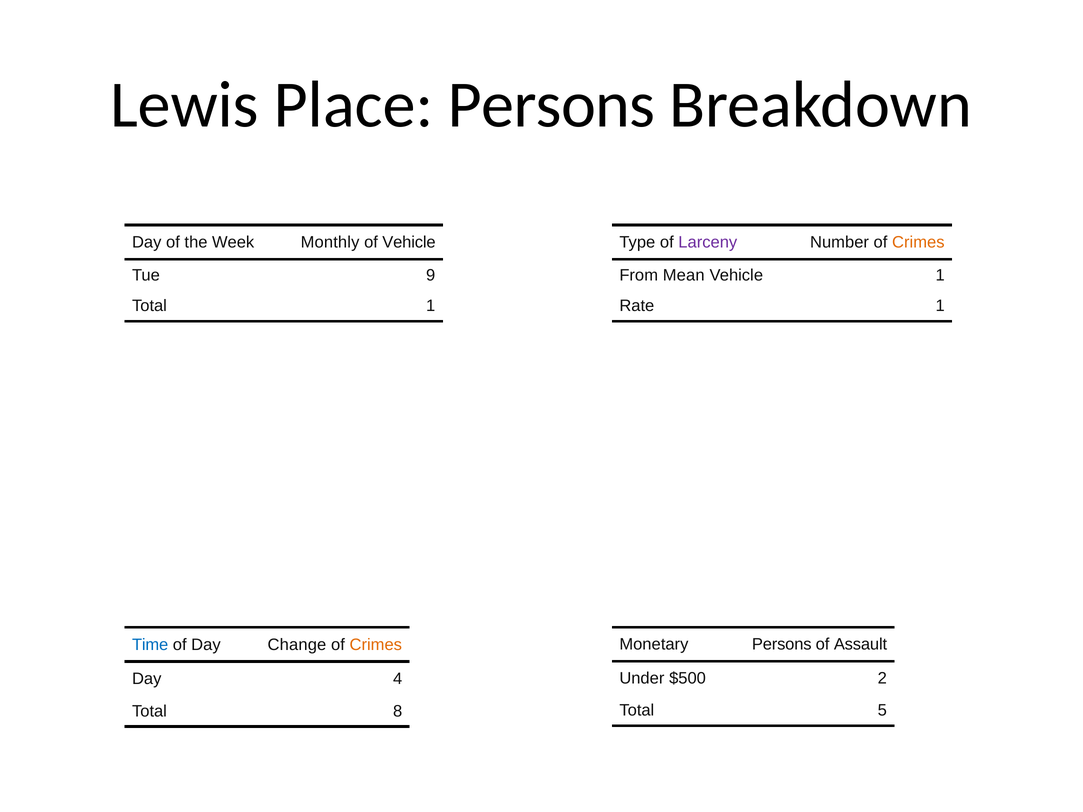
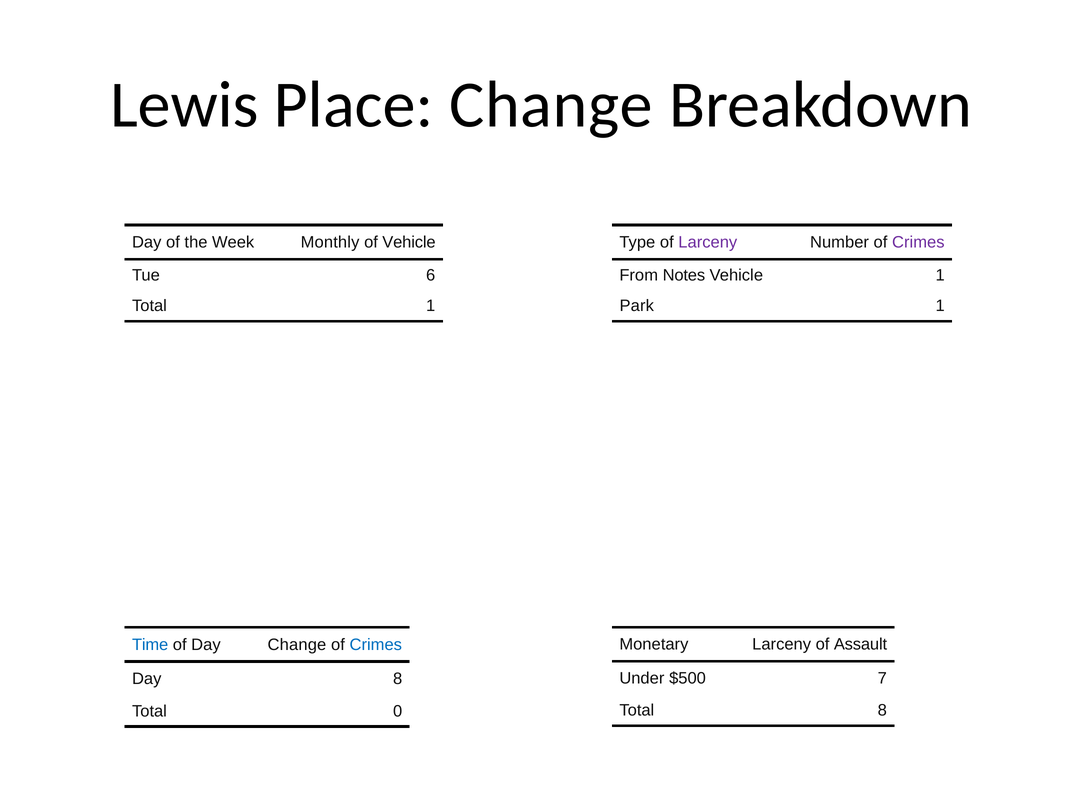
Place Persons: Persons -> Change
Crimes at (918, 243) colour: orange -> purple
9: 9 -> 6
Mean: Mean -> Notes
Rate: Rate -> Park
Monetary Persons: Persons -> Larceny
Crimes at (376, 645) colour: orange -> blue
2: 2 -> 7
Day 4: 4 -> 8
Total 5: 5 -> 8
8: 8 -> 0
